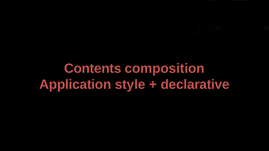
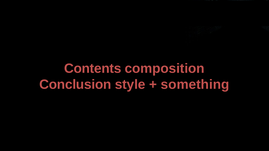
Application: Application -> Conclusion
declarative: declarative -> something
